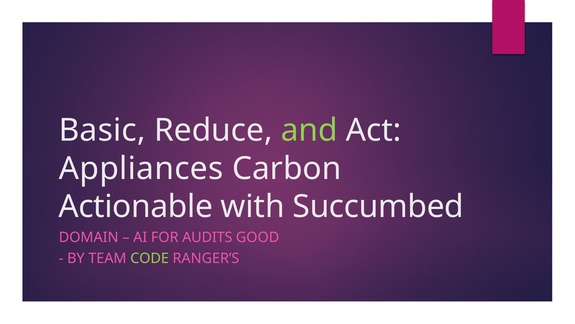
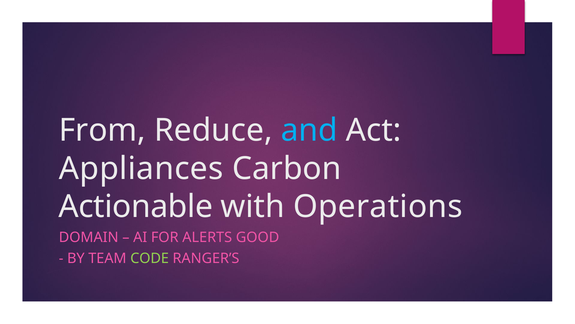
Basic: Basic -> From
and colour: light green -> light blue
Succumbed: Succumbed -> Operations
AUDITS: AUDITS -> ALERTS
